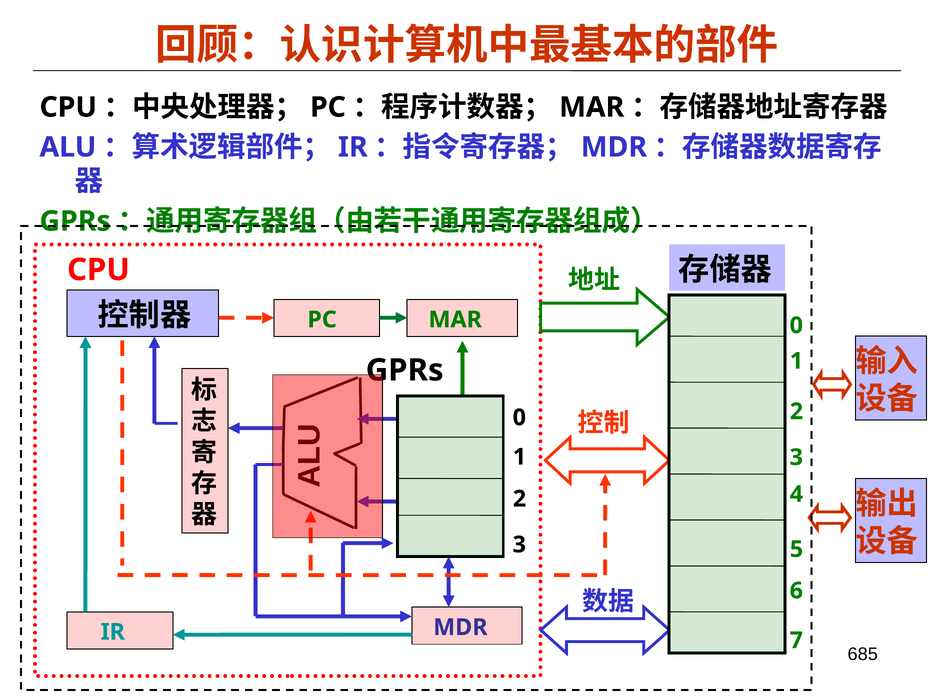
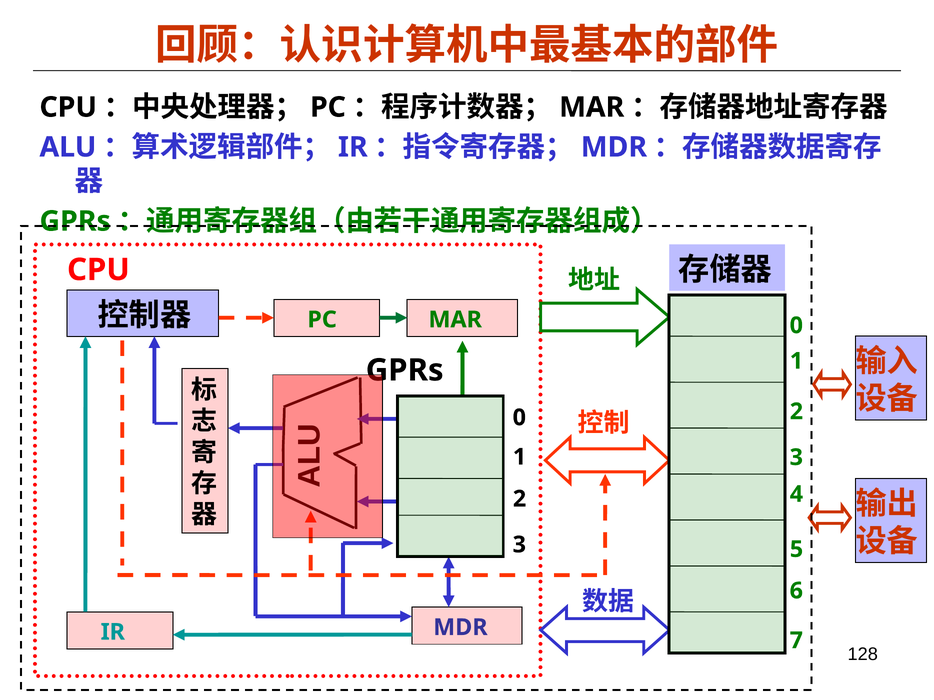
685: 685 -> 128
